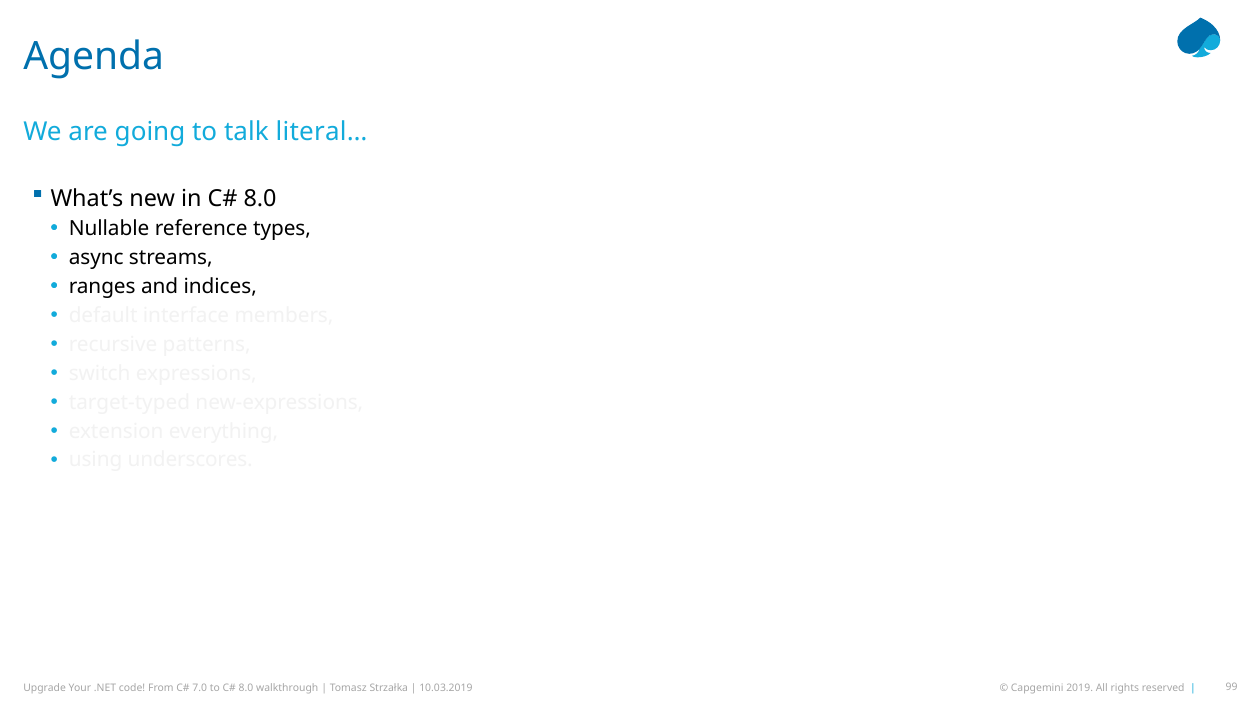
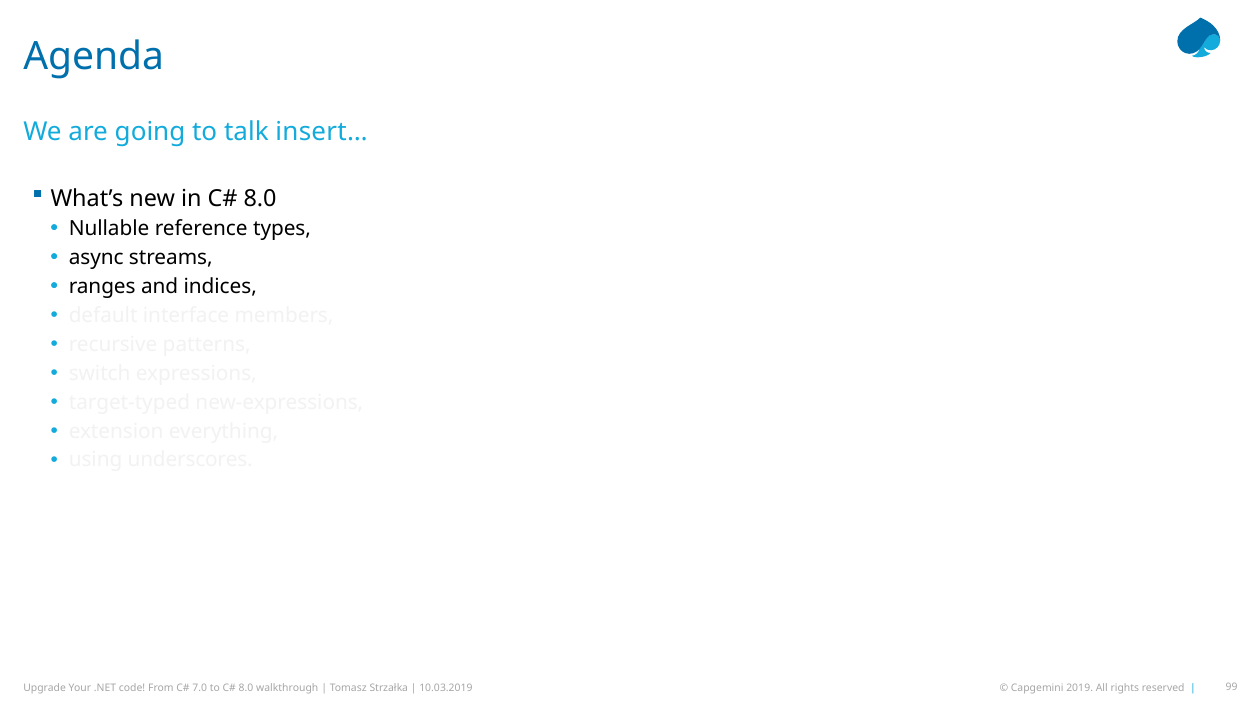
literal…: literal… -> insert…
